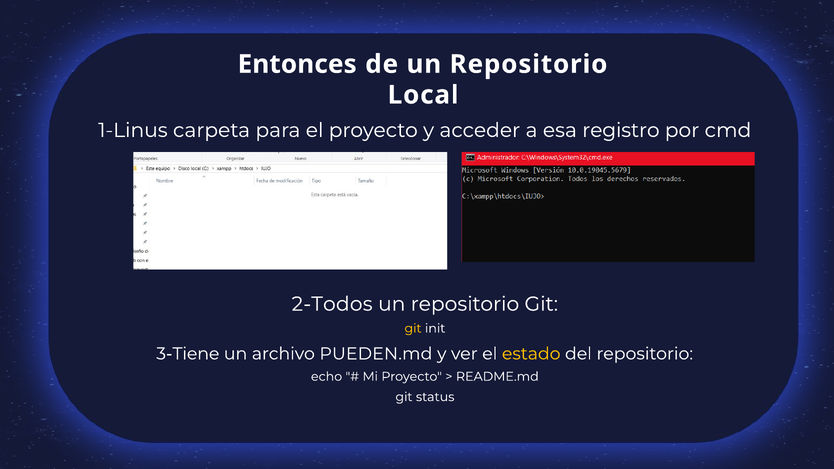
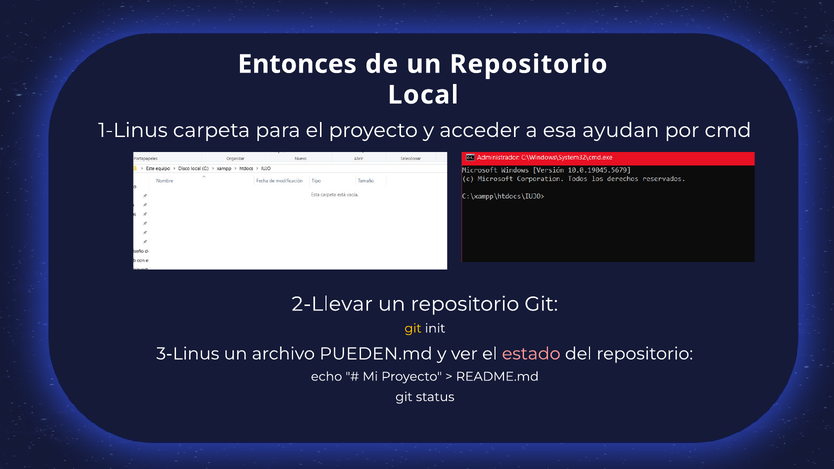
registro: registro -> ayudan
2-Todos: 2-Todos -> 2-Llevar
3-Tiene: 3-Tiene -> 3-Linus
estado colour: yellow -> pink
